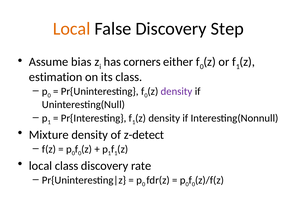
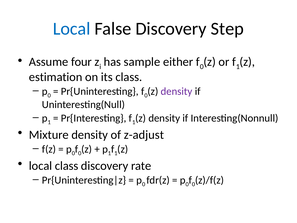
Local at (72, 29) colour: orange -> blue
bias: bias -> four
corners: corners -> sample
z-detect: z-detect -> z-adjust
